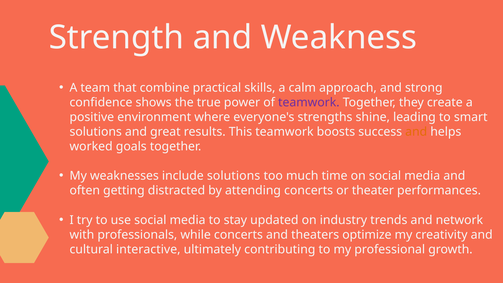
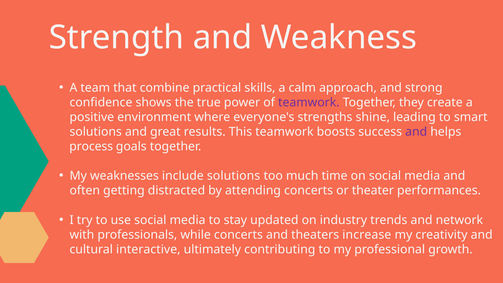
and at (416, 132) colour: orange -> purple
worked: worked -> process
optimize: optimize -> increase
